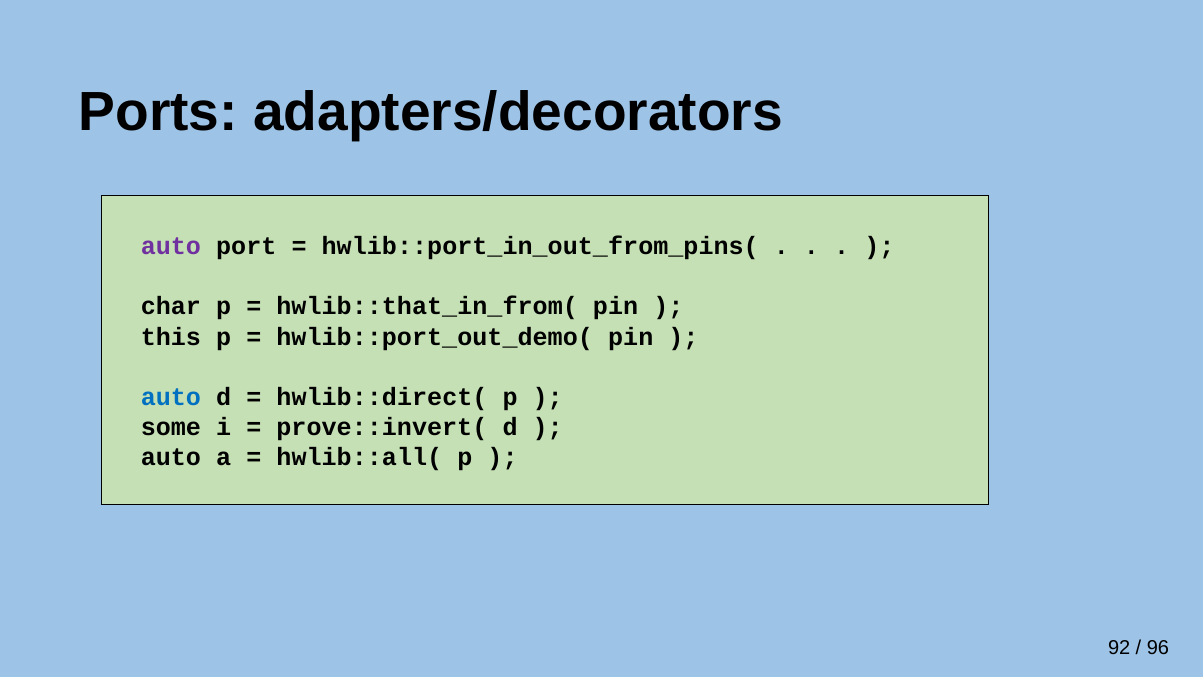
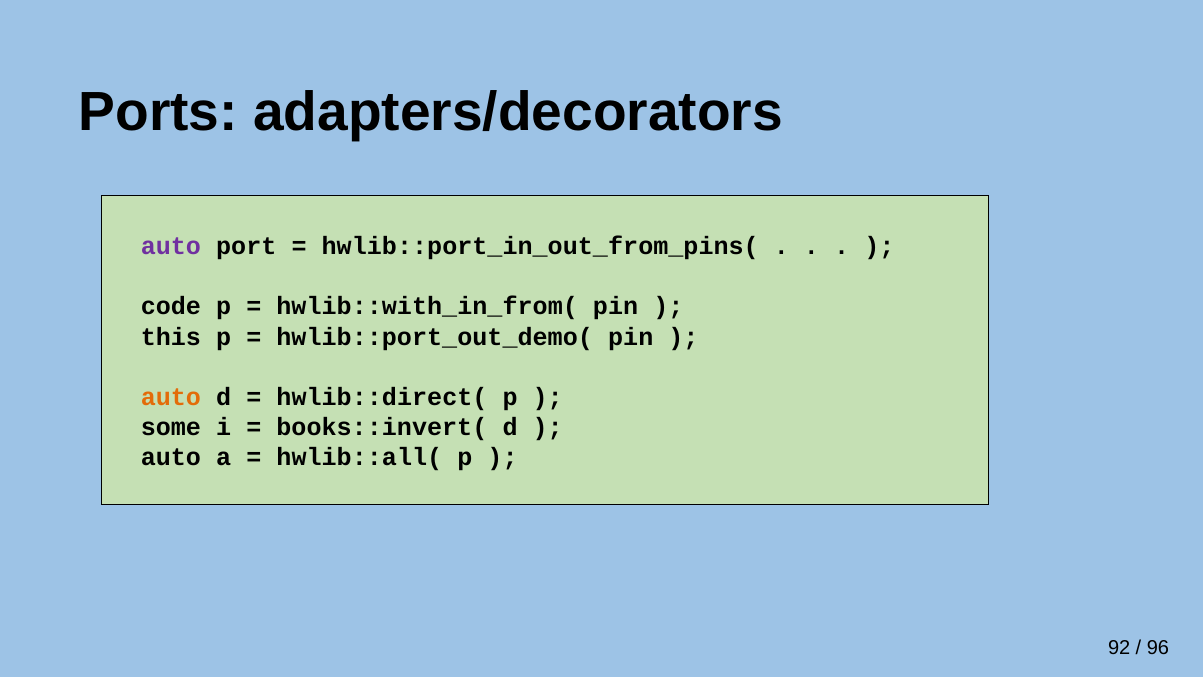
char: char -> code
hwlib::that_in_from(: hwlib::that_in_from( -> hwlib::with_in_from(
auto at (171, 397) colour: blue -> orange
prove::invert(: prove::invert( -> books::invert(
